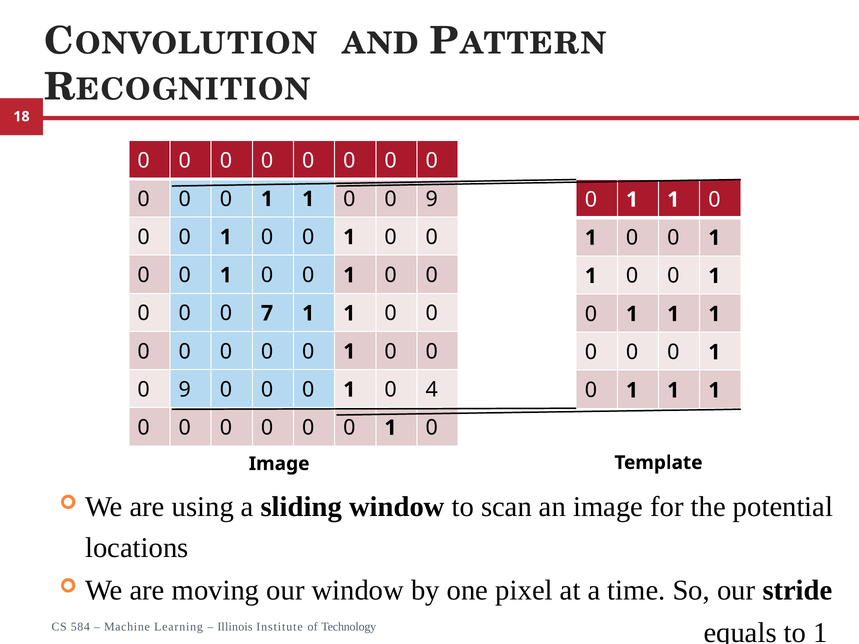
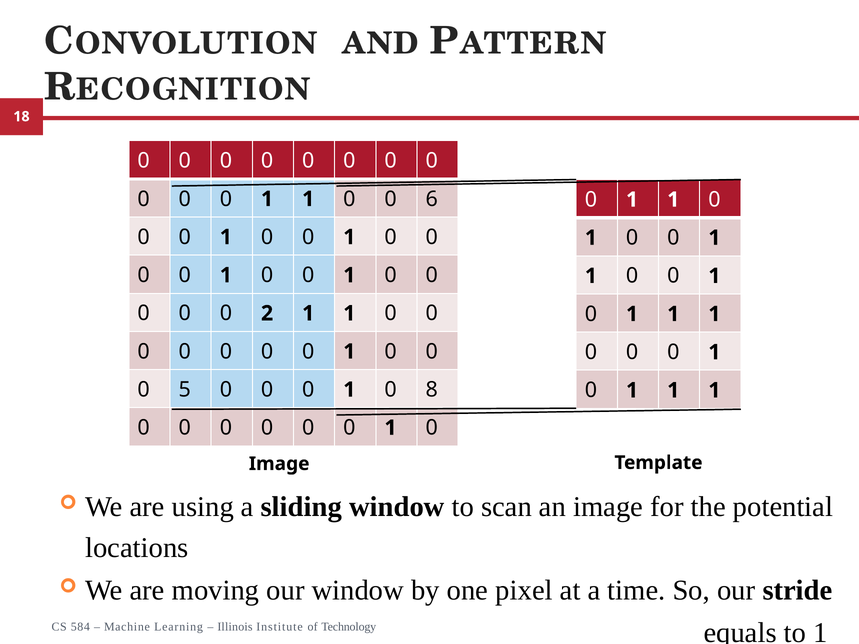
1 0 0 9: 9 -> 6
7: 7 -> 2
9 at (185, 390): 9 -> 5
4: 4 -> 8
